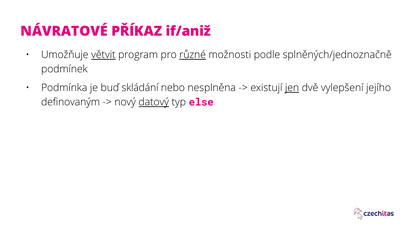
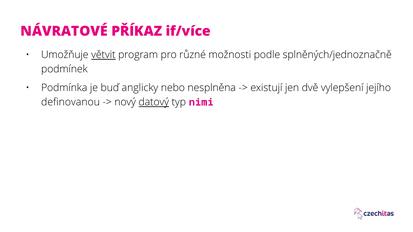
if/aniž: if/aniž -> if/více
různé underline: present -> none
skládání: skládání -> anglicky
jen underline: present -> none
definovaným: definovaným -> definovanou
else: else -> nimi
